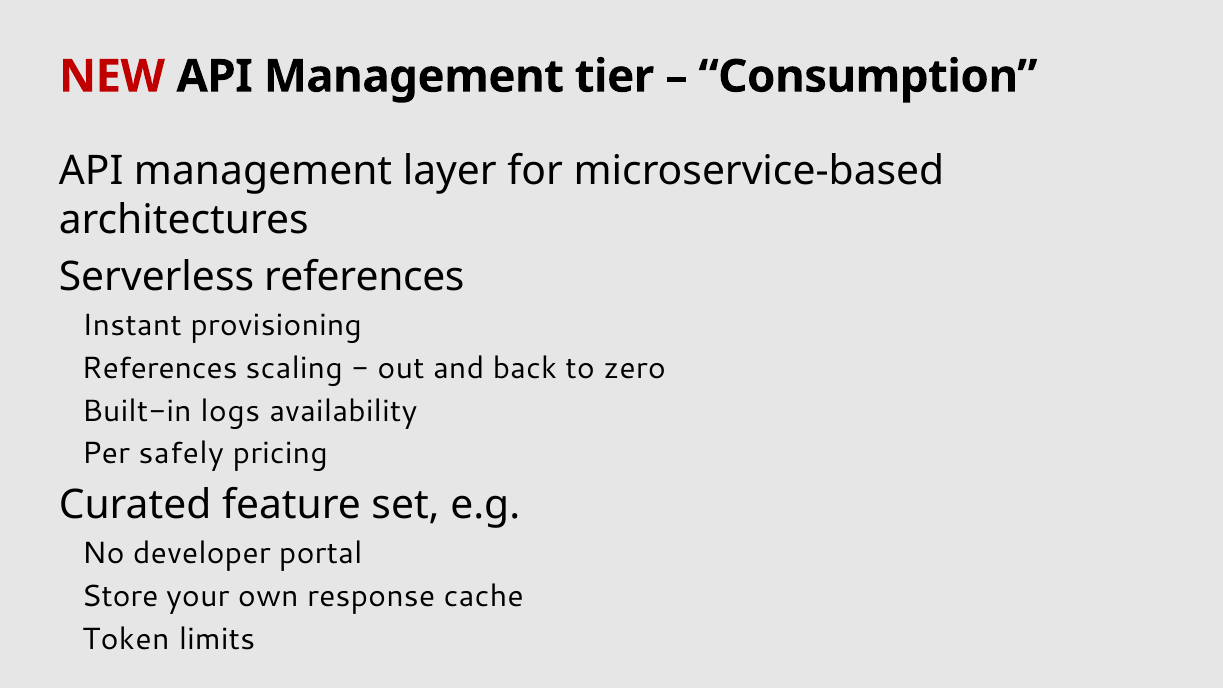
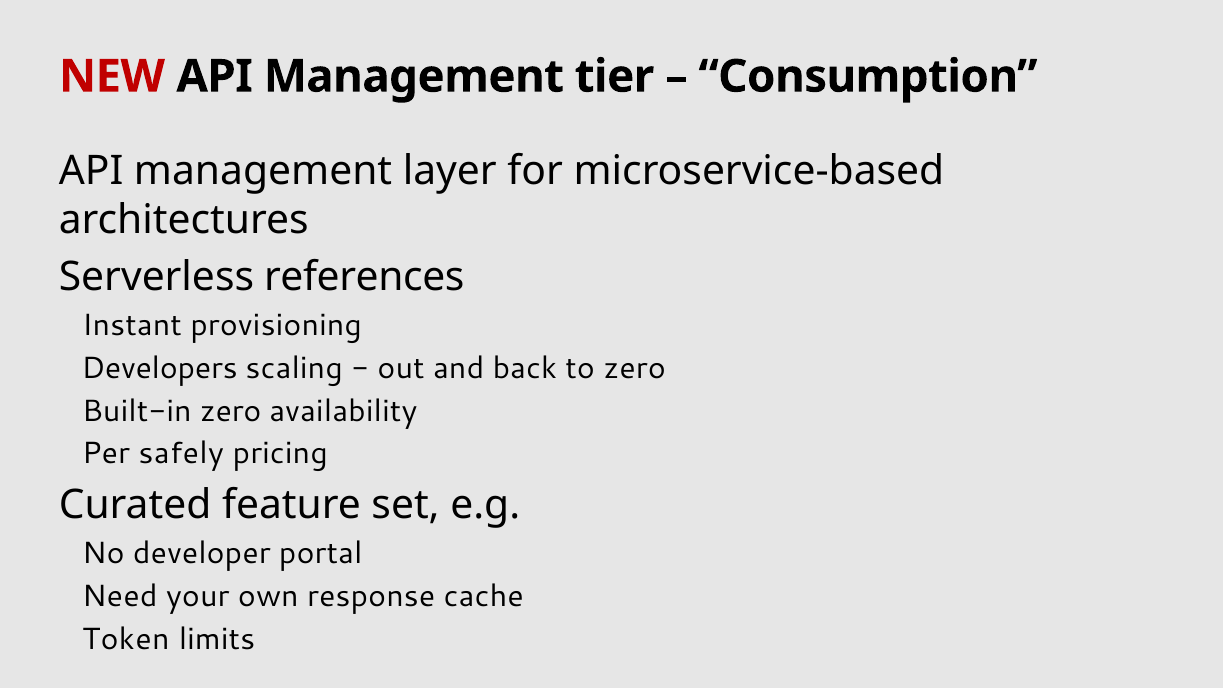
References at (160, 368): References -> Developers
Built-in logs: logs -> zero
Store: Store -> Need
